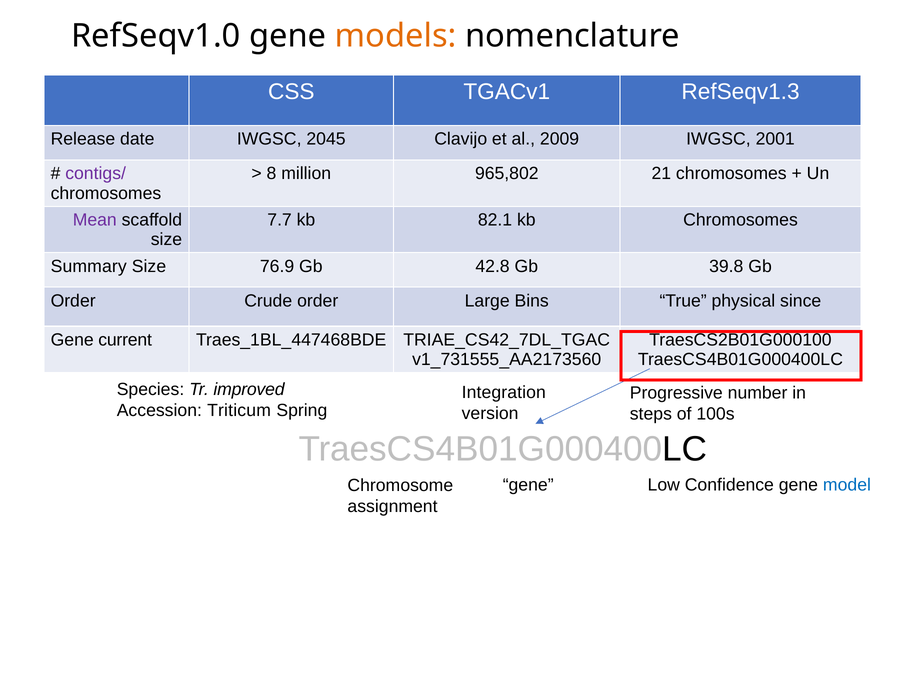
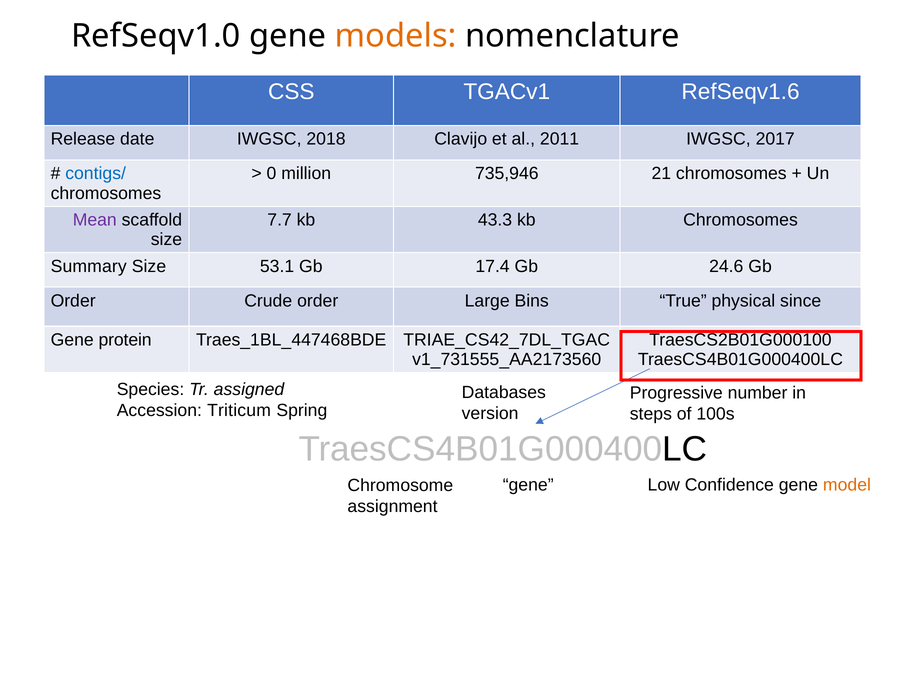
RefSeqv1.3: RefSeqv1.3 -> RefSeqv1.6
2045: 2045 -> 2018
2009: 2009 -> 2011
2001: 2001 -> 2017
contigs/ colour: purple -> blue
8: 8 -> 0
965,802: 965,802 -> 735,946
82.1: 82.1 -> 43.3
76.9: 76.9 -> 53.1
42.8: 42.8 -> 17.4
39.8: 39.8 -> 24.6
current: current -> protein
improved: improved -> assigned
Integration: Integration -> Databases
model colour: blue -> orange
